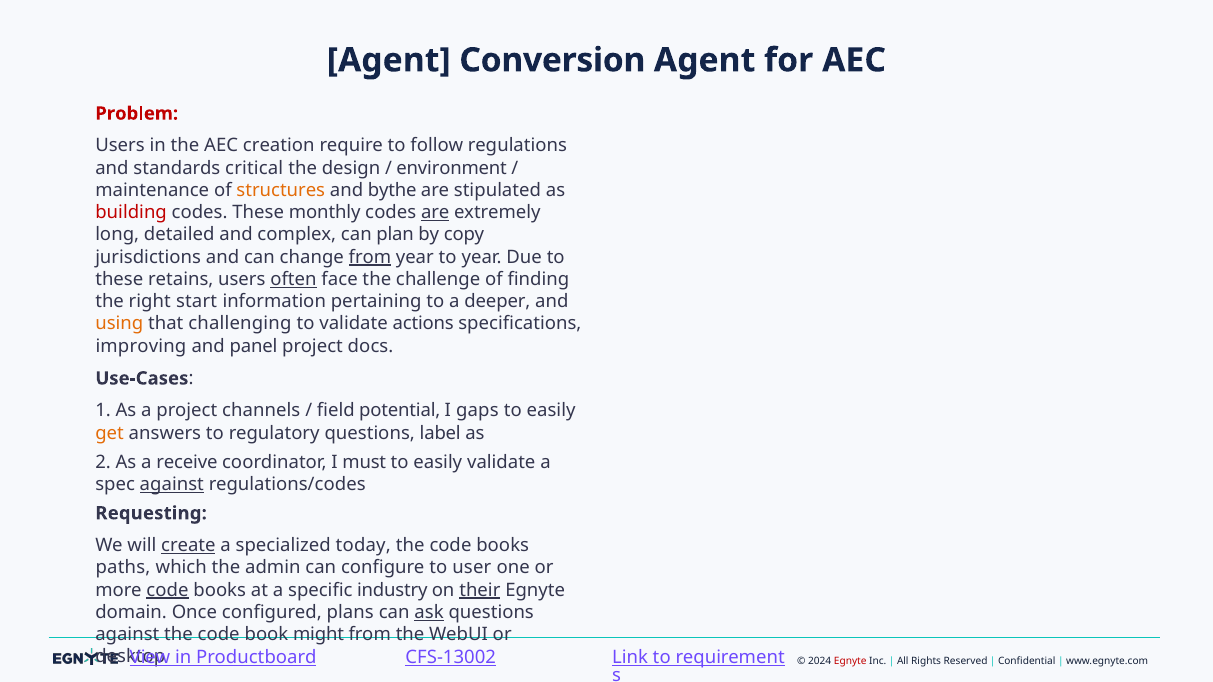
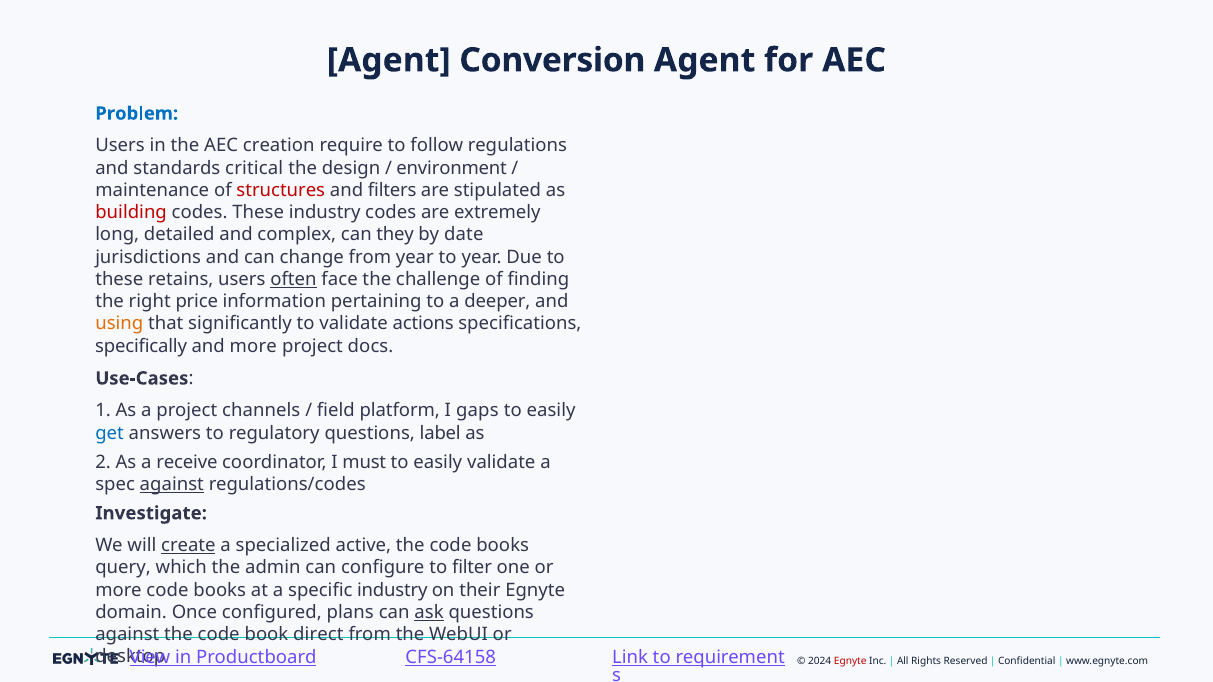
Problem colour: red -> blue
structures colour: orange -> red
bythe: bythe -> filters
These monthly: monthly -> industry
are at (435, 213) underline: present -> none
plan: plan -> they
copy: copy -> date
from at (370, 257) underline: present -> none
start: start -> price
challenging: challenging -> significantly
improving: improving -> specifically
and panel: panel -> more
potential: potential -> platform
get colour: orange -> blue
Requesting: Requesting -> Investigate
today: today -> active
paths: paths -> query
user: user -> filter
code at (167, 590) underline: present -> none
their underline: present -> none
might: might -> direct
CFS-13002: CFS-13002 -> CFS-64158
